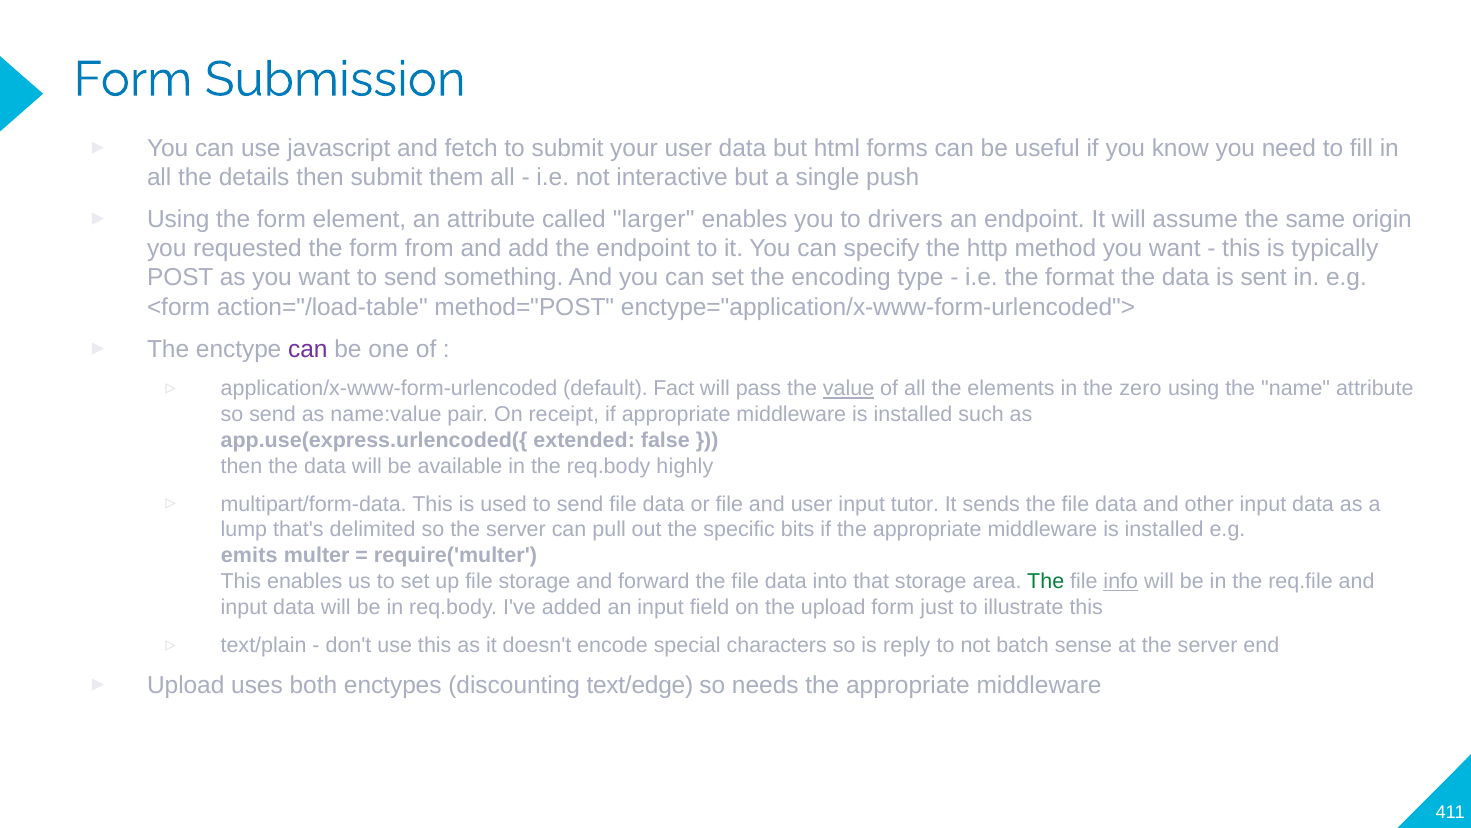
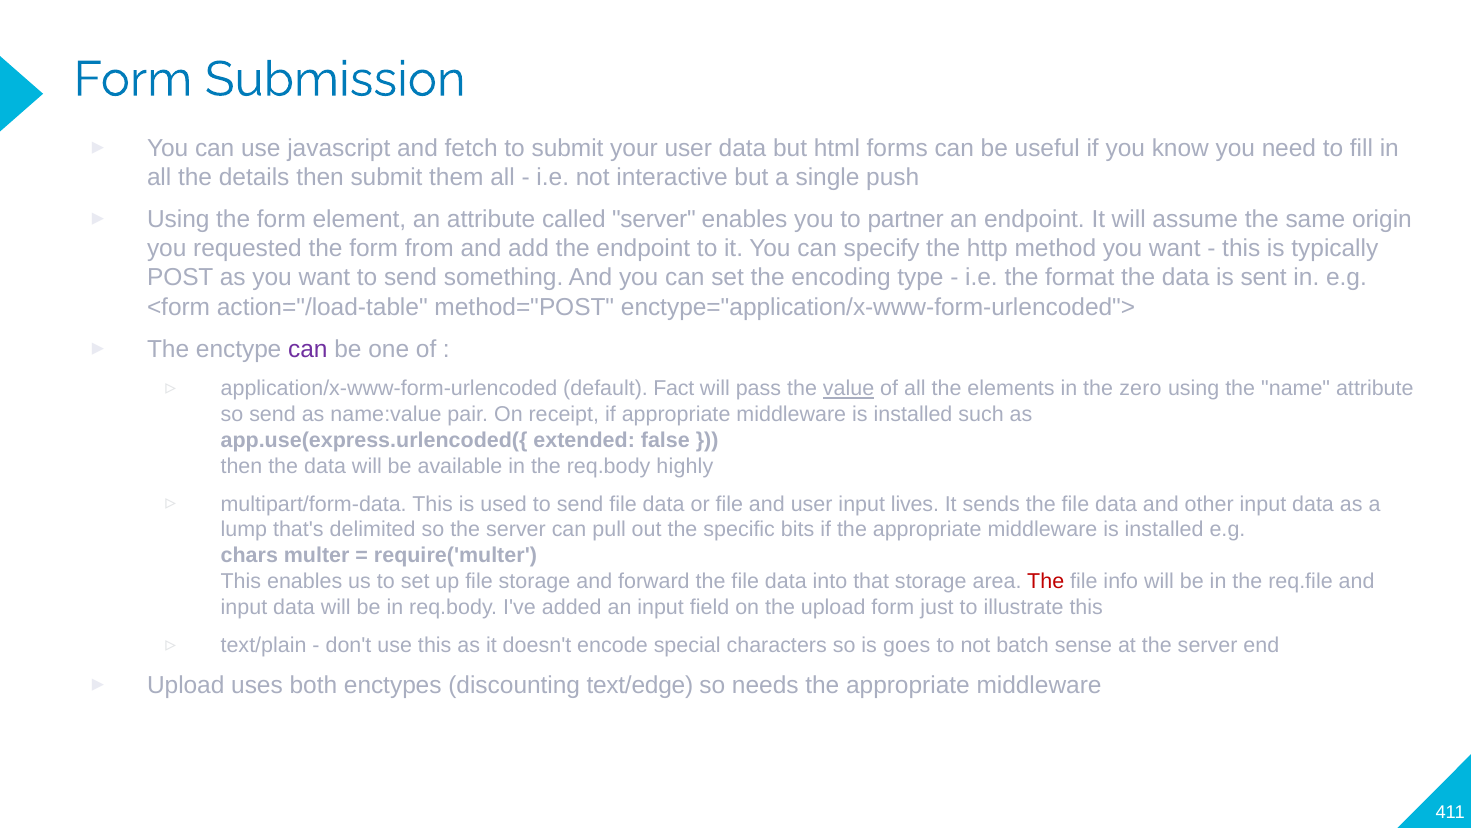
called larger: larger -> server
drivers: drivers -> partner
tutor: tutor -> lives
emits: emits -> chars
The at (1046, 581) colour: green -> red
info underline: present -> none
reply: reply -> goes
